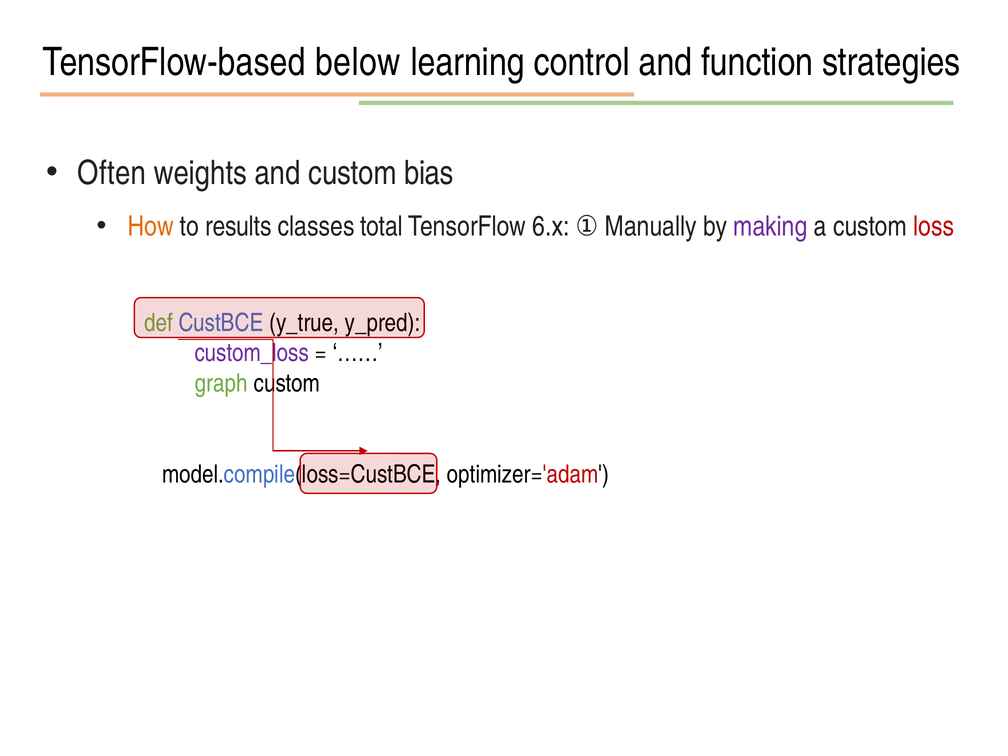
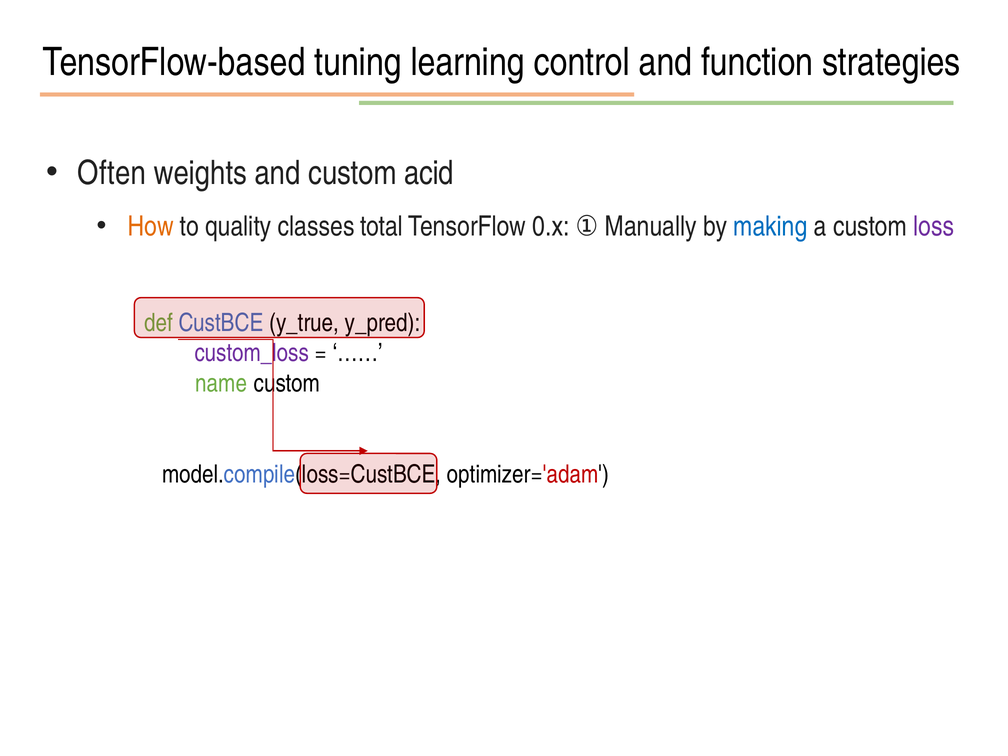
below: below -> tuning
bias: bias -> acid
results: results -> quality
6.x: 6.x -> 0.x
making colour: purple -> blue
loss colour: red -> purple
graph: graph -> name
